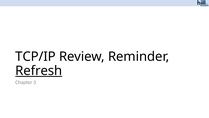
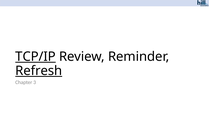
TCP/IP underline: none -> present
